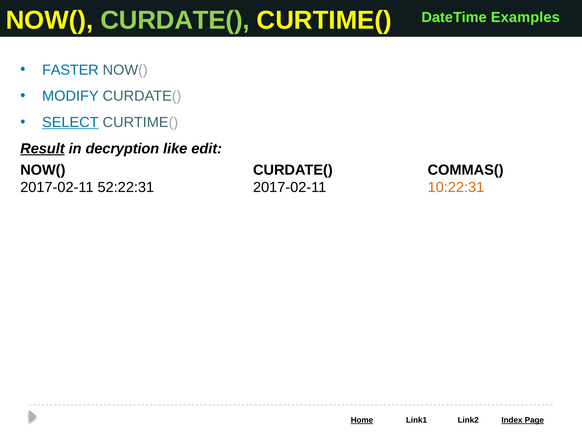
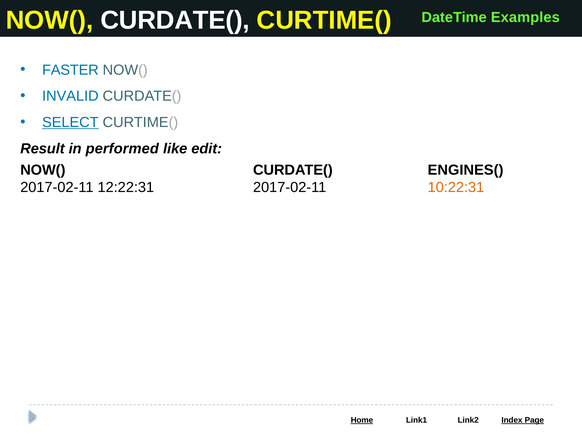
CURDATE( at (175, 20) colour: light green -> white
MODIFY: MODIFY -> INVALID
Result underline: present -> none
decryption: decryption -> performed
COMMAS(: COMMAS( -> ENGINES(
52:22:31: 52:22:31 -> 12:22:31
